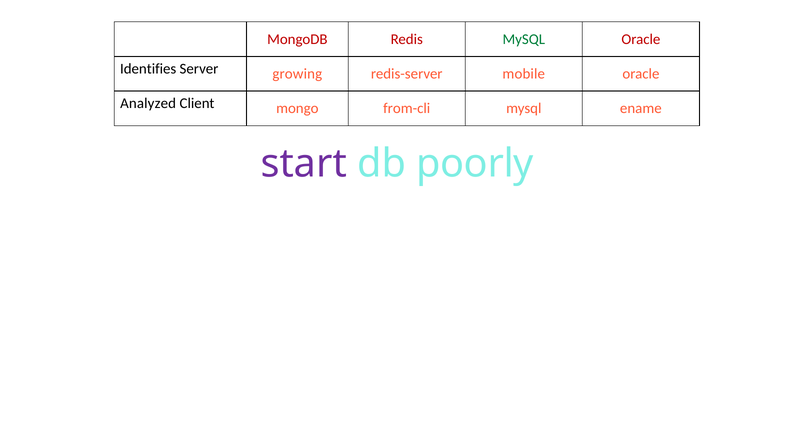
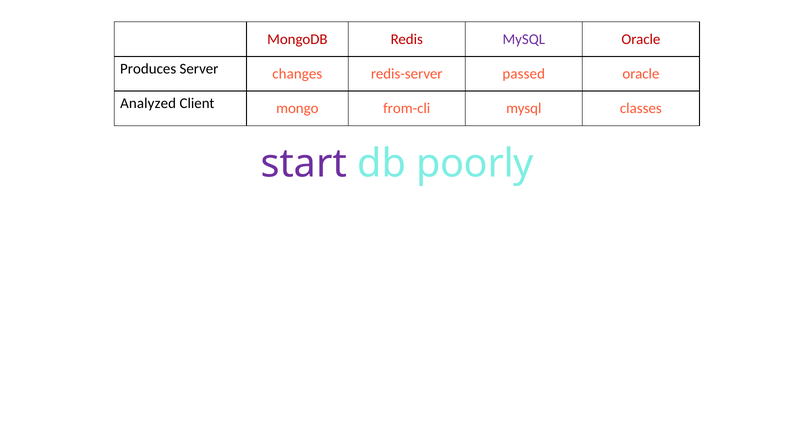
MySQL at (524, 39) colour: green -> purple
Identifies: Identifies -> Produces
growing: growing -> changes
mobile: mobile -> passed
ename: ename -> classes
